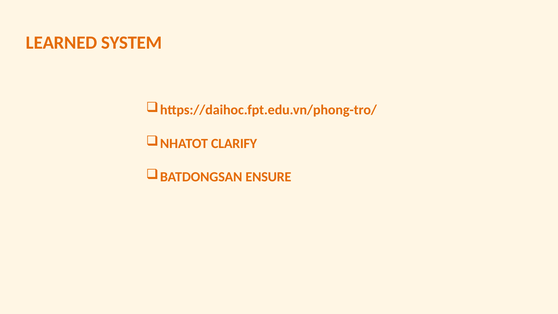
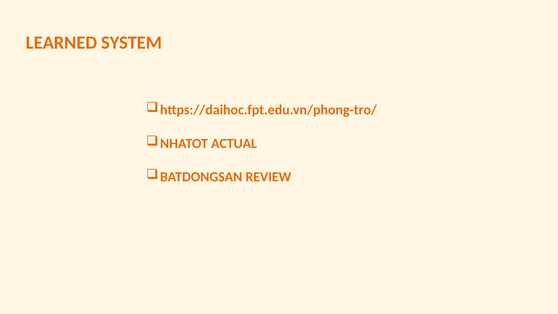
CLARIFY: CLARIFY -> ACTUAL
ENSURE: ENSURE -> REVIEW
